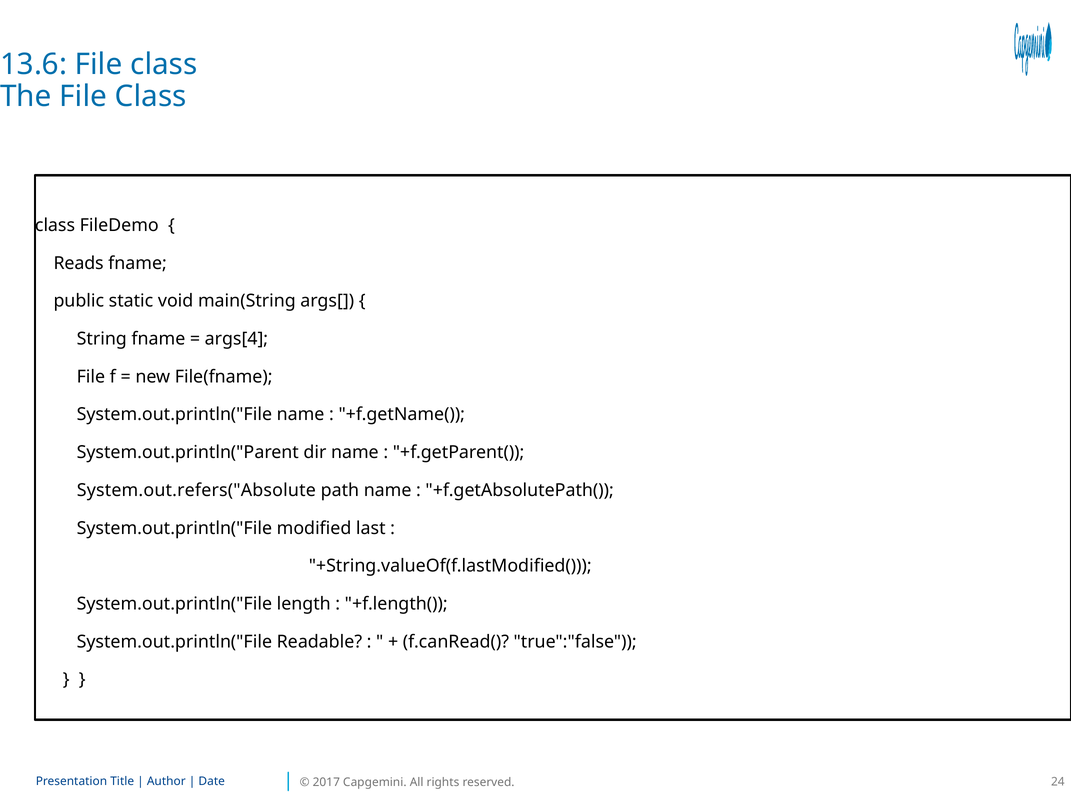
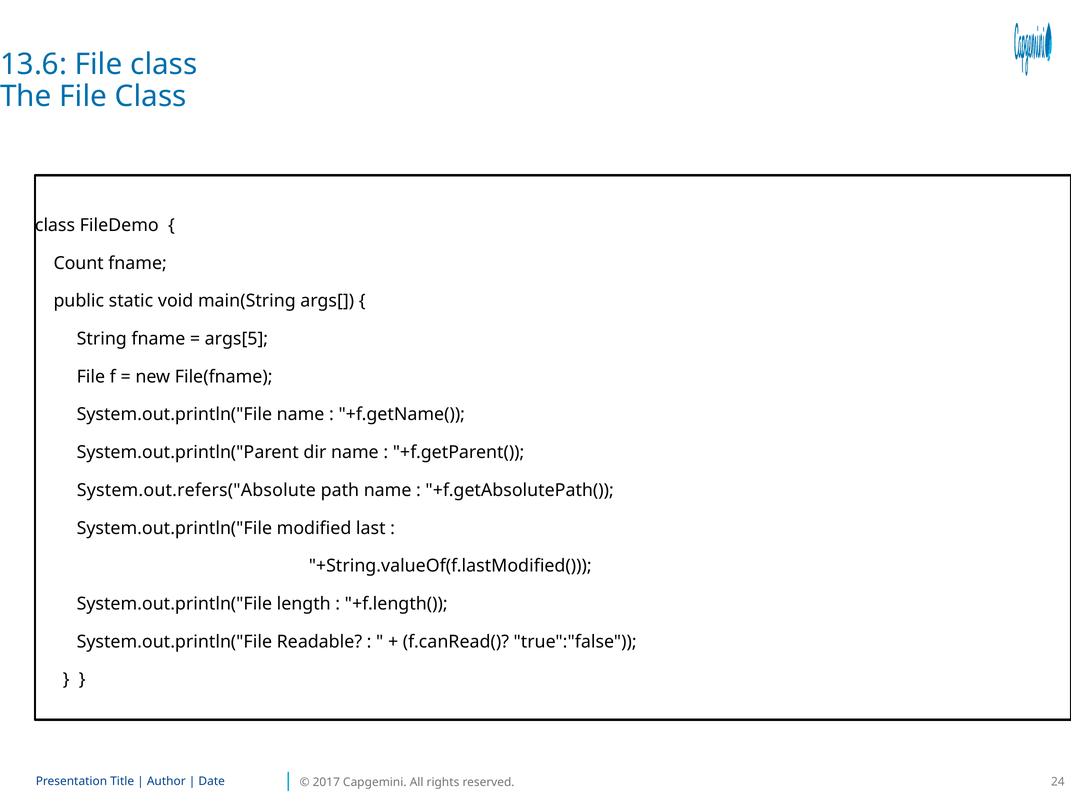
Reads: Reads -> Count
args[4: args[4 -> args[5
